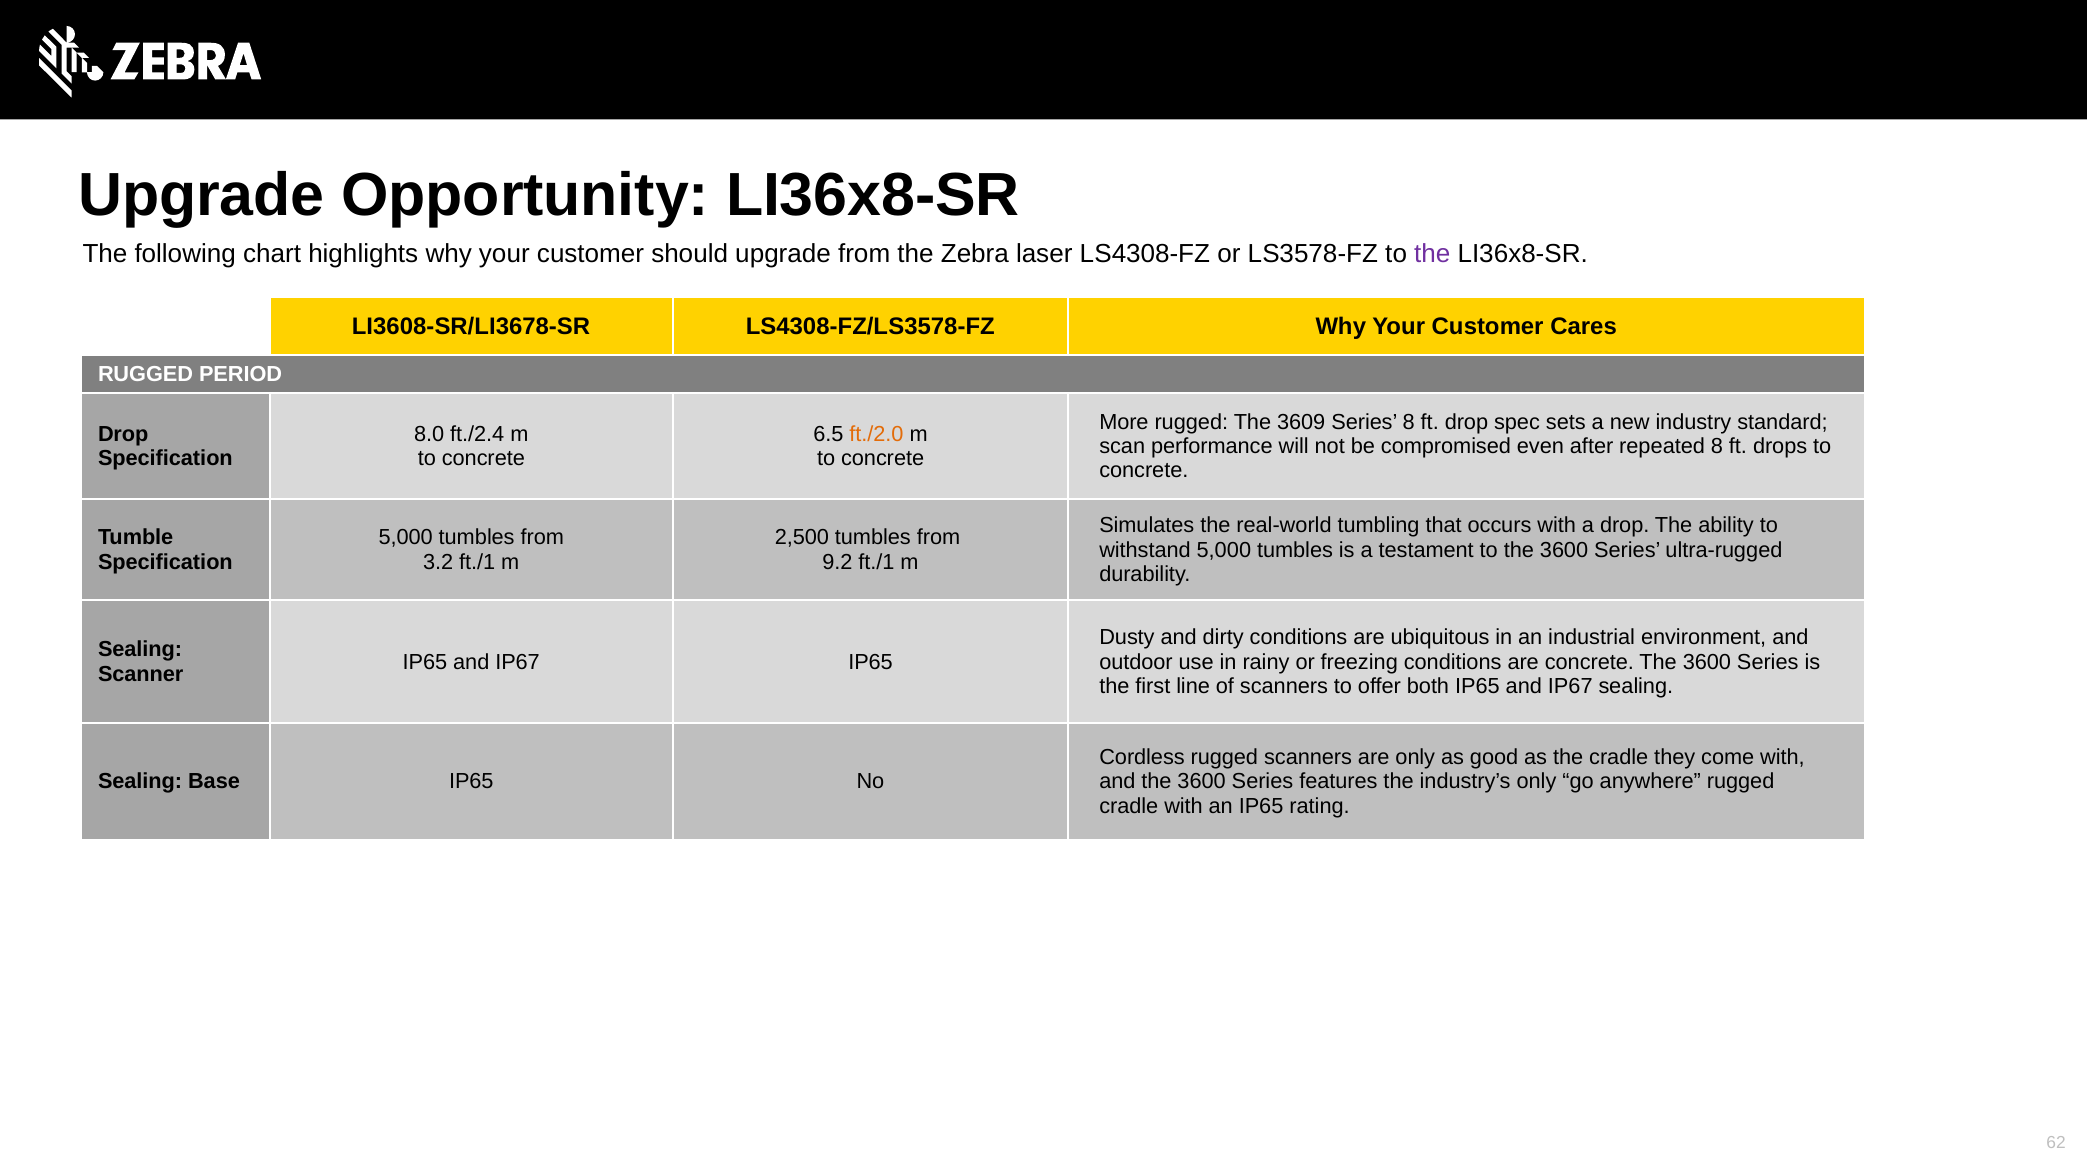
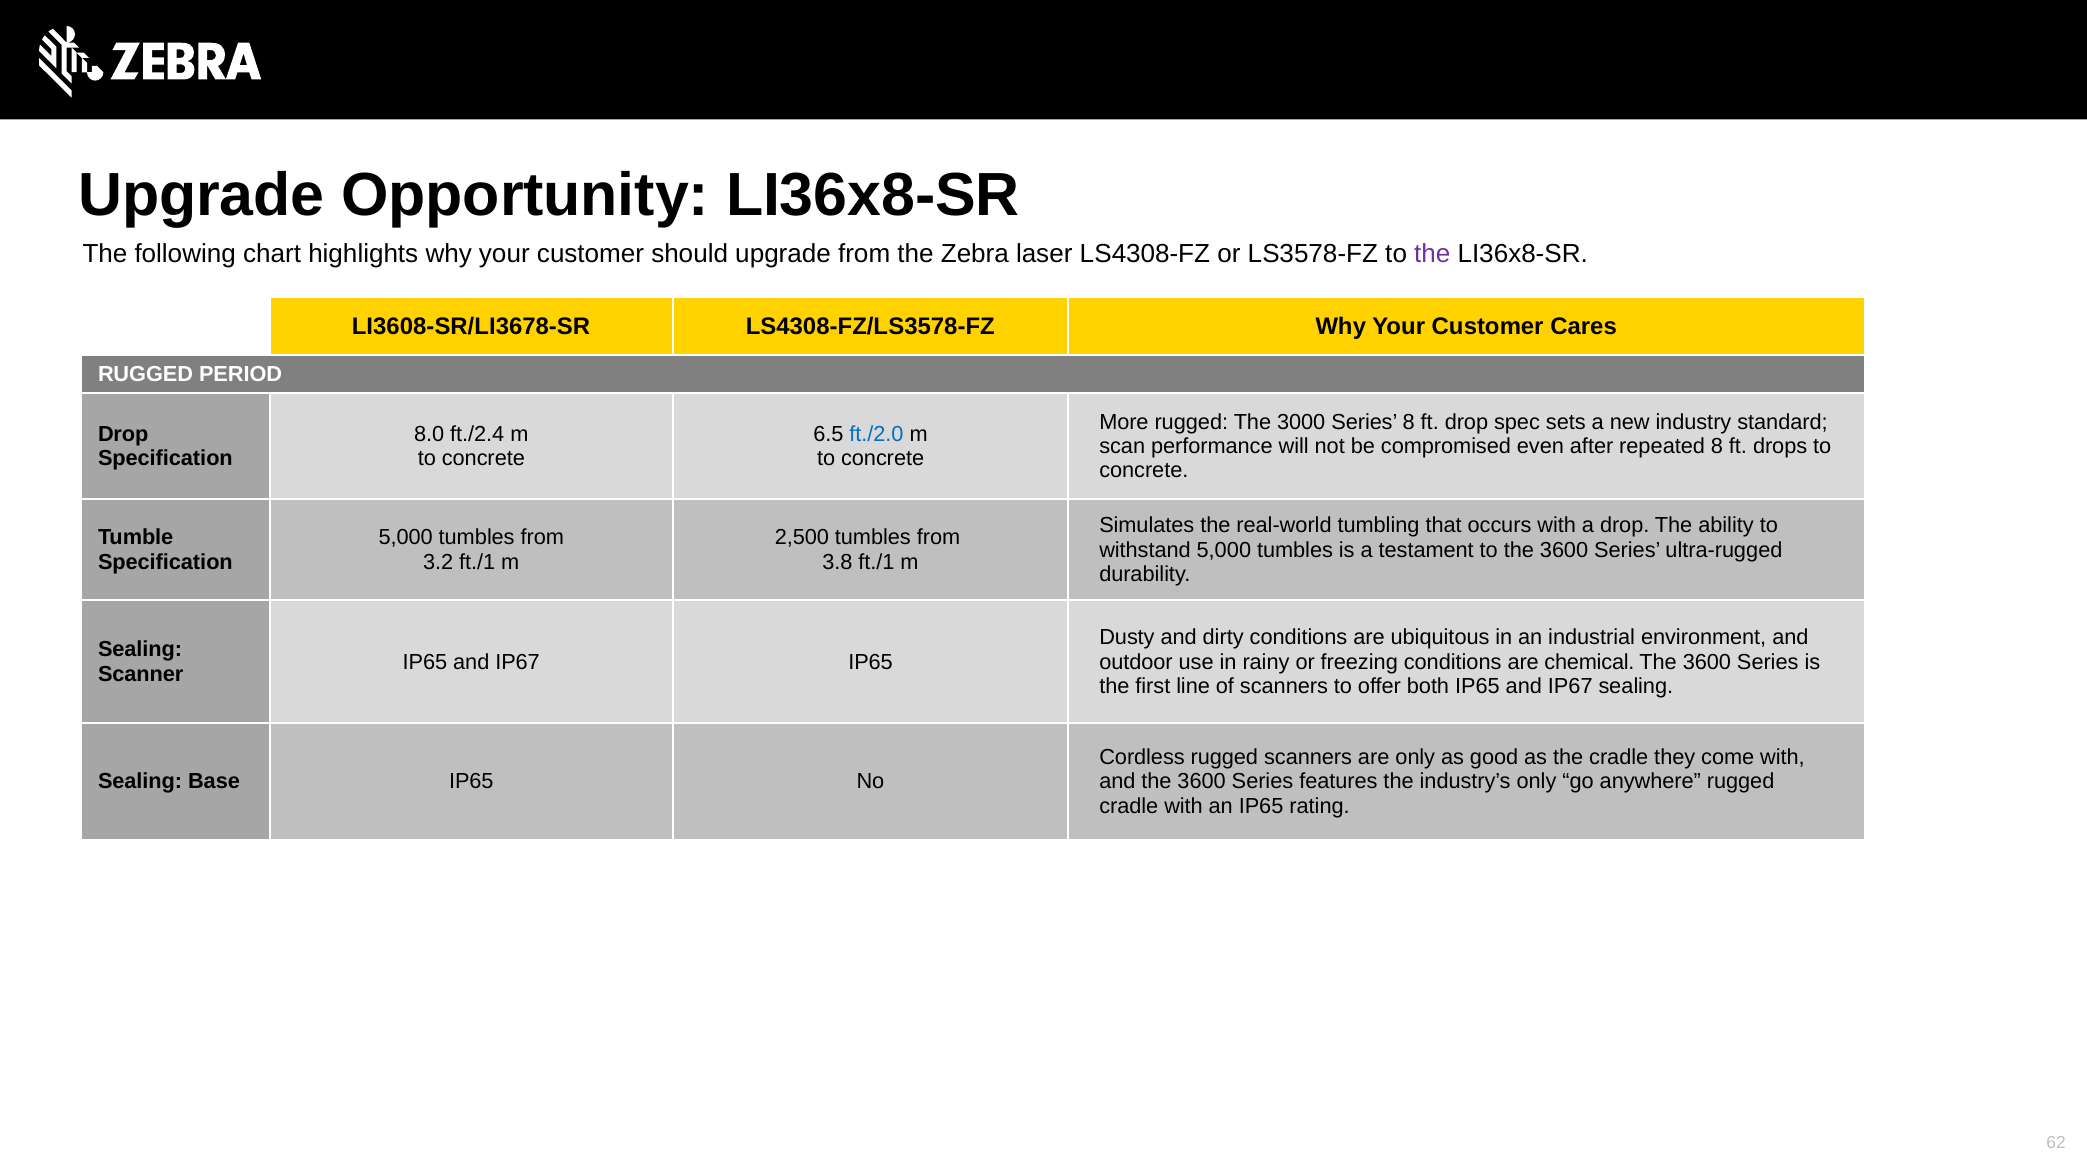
3609: 3609 -> 3000
ft./2.0 colour: orange -> blue
9.2: 9.2 -> 3.8
are concrete: concrete -> chemical
